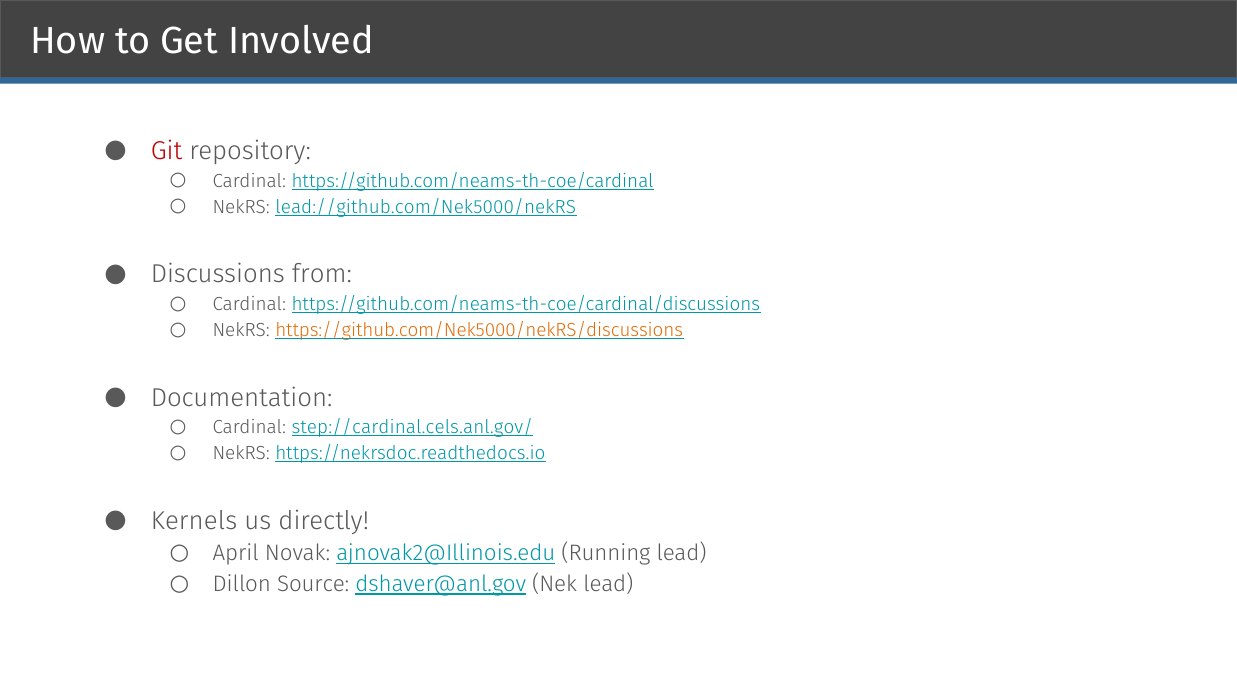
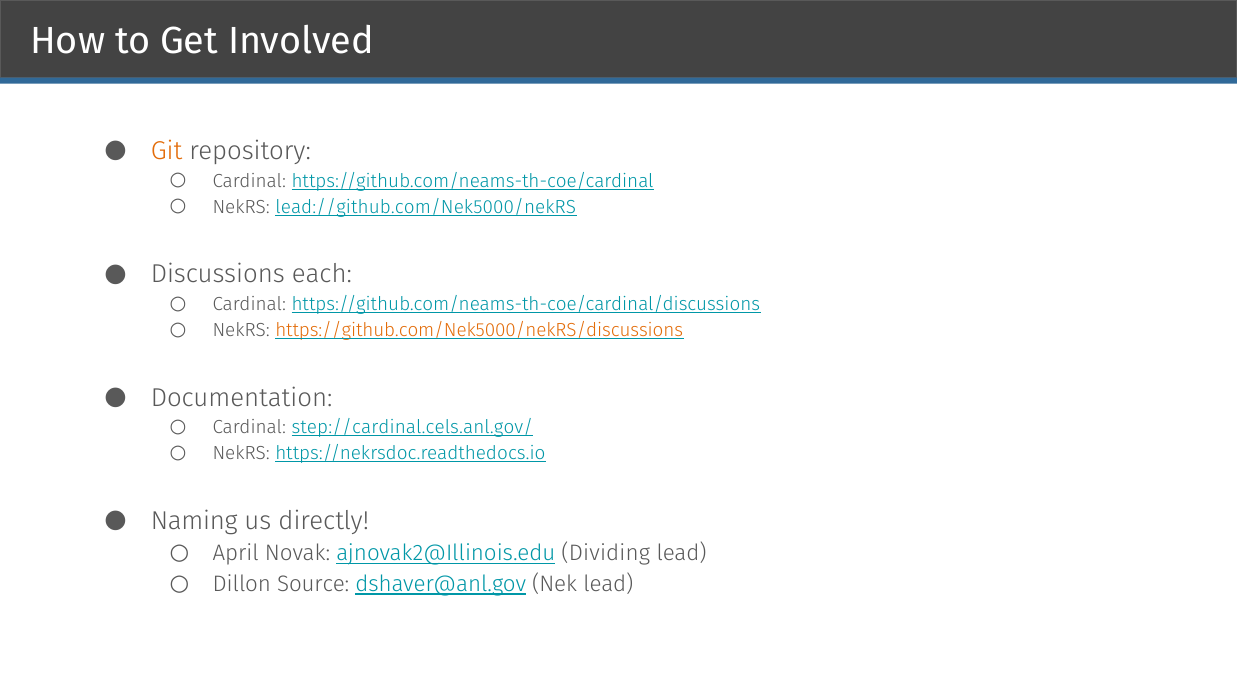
Git colour: red -> orange
from: from -> each
Kernels: Kernels -> Naming
Running: Running -> Dividing
